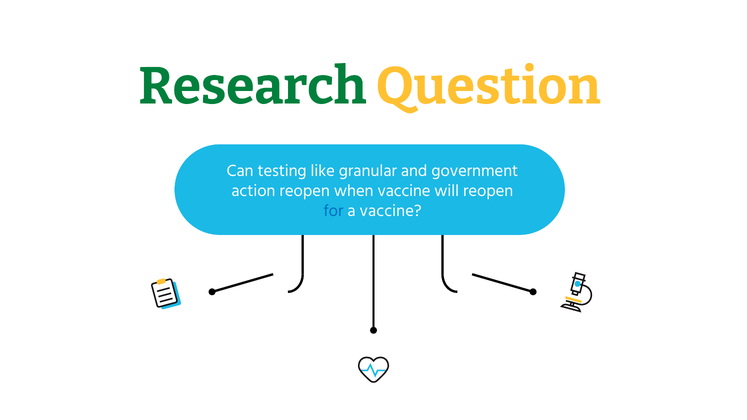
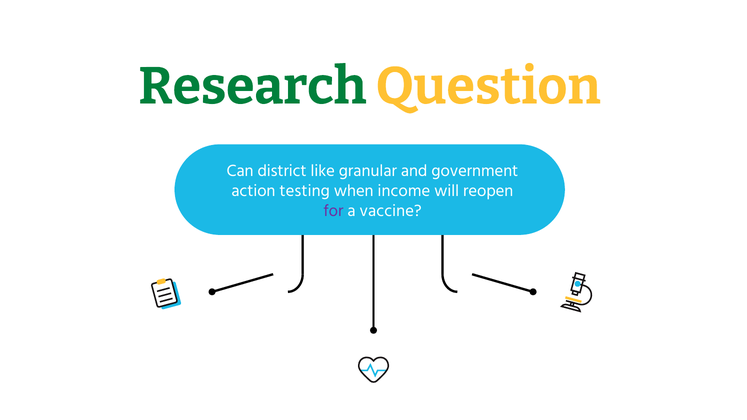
testing: testing -> district
action reopen: reopen -> testing
when vaccine: vaccine -> income
for colour: blue -> purple
